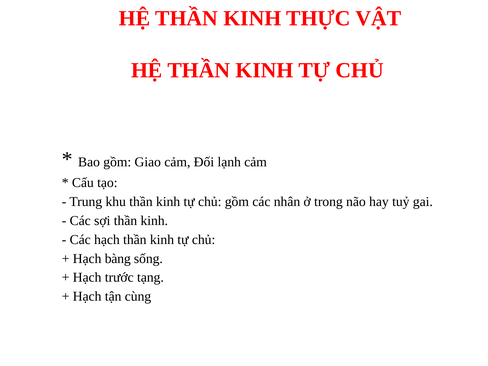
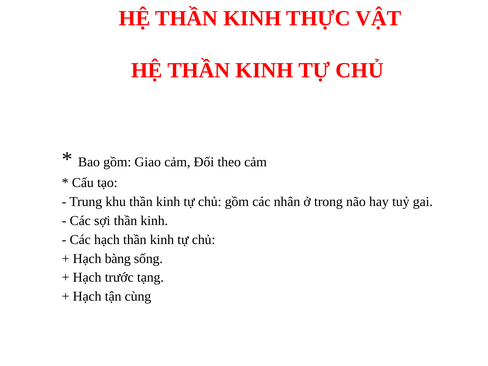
lạnh: lạnh -> theo
